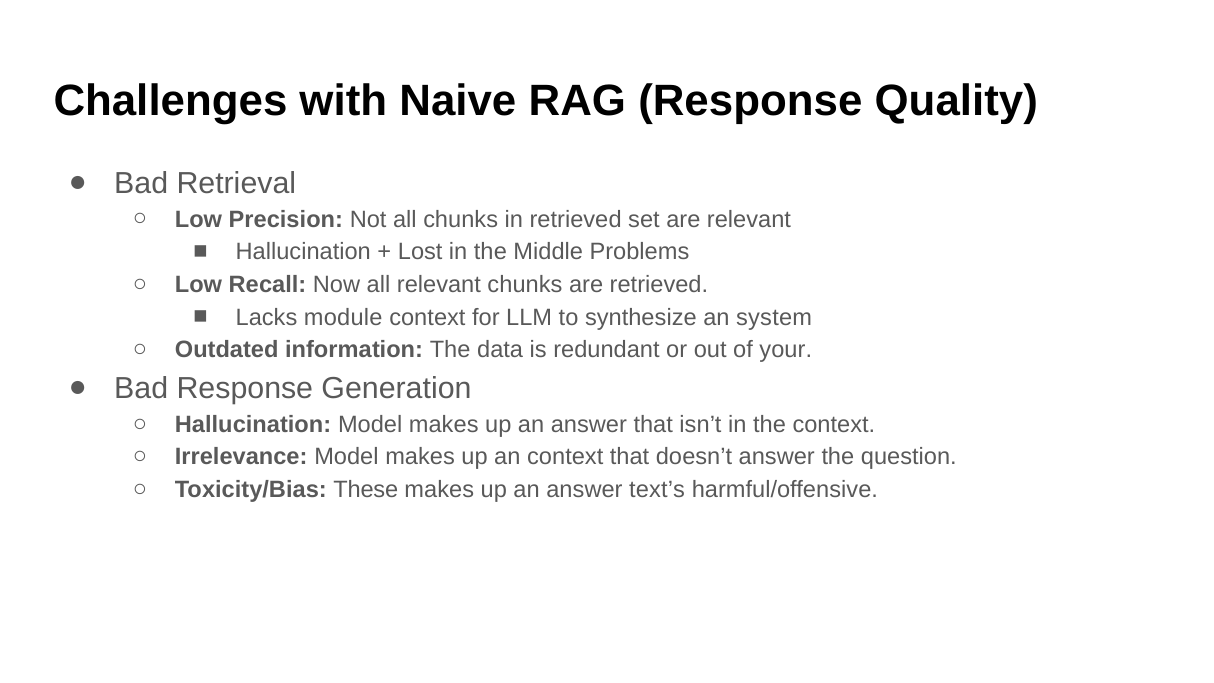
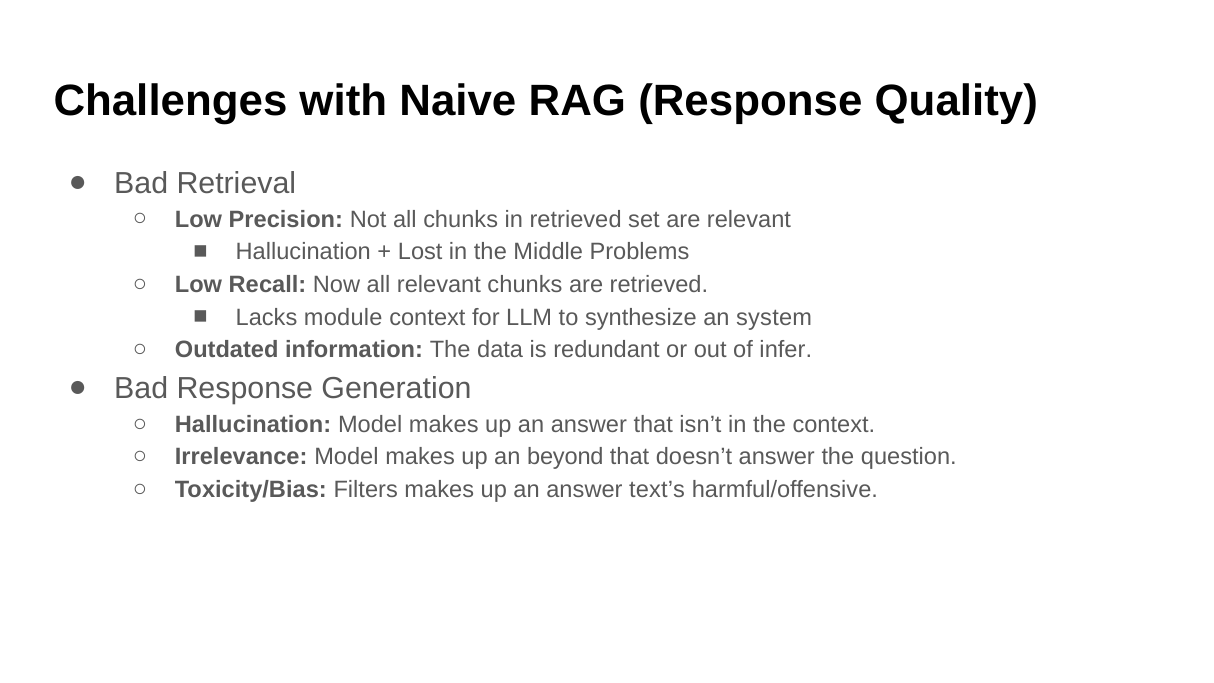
your: your -> infer
an context: context -> beyond
These: These -> Filters
